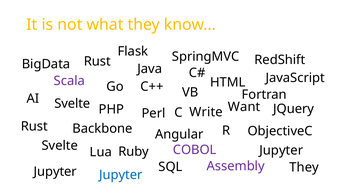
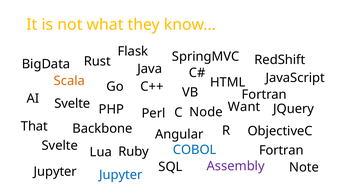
Scala colour: purple -> orange
Write: Write -> Node
Rust at (34, 126): Rust -> That
COBOL colour: purple -> blue
Jupyter at (281, 150): Jupyter -> Fortran
They at (304, 167): They -> Note
